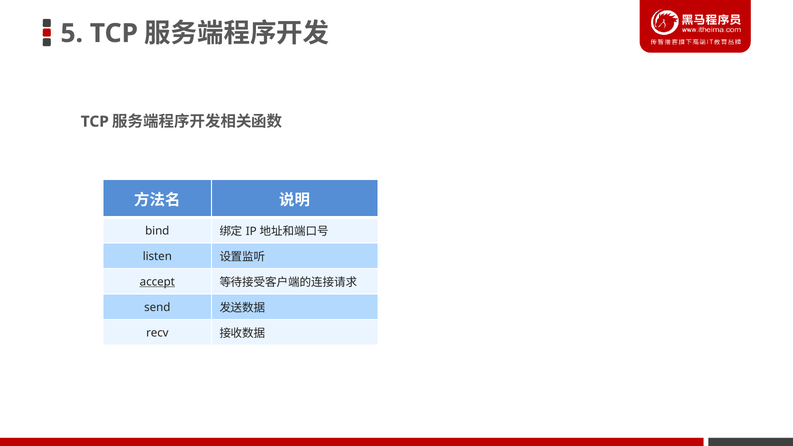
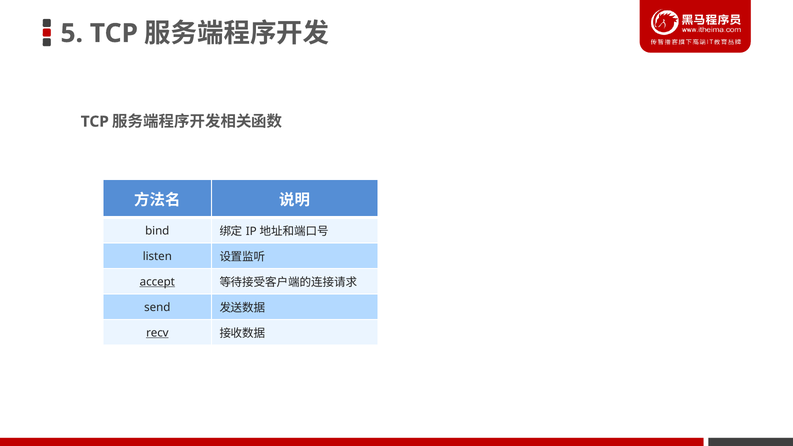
recv underline: none -> present
